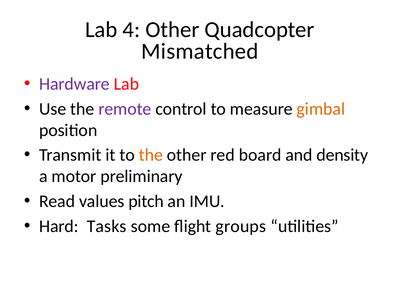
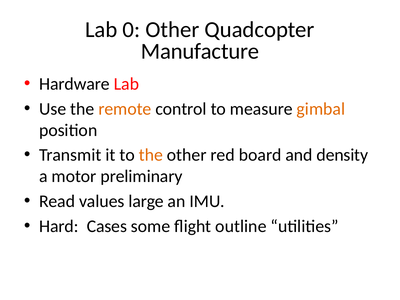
4: 4 -> 0
Mismatched: Mismatched -> Manufacture
Hardware colour: purple -> black
remote colour: purple -> orange
pitch: pitch -> large
Tasks: Tasks -> Cases
groups: groups -> outline
